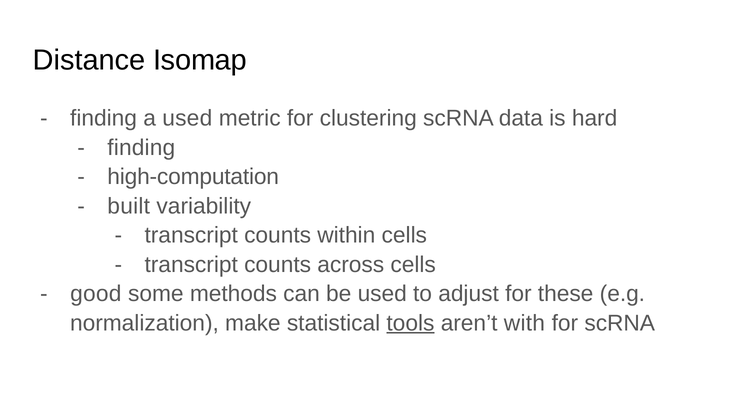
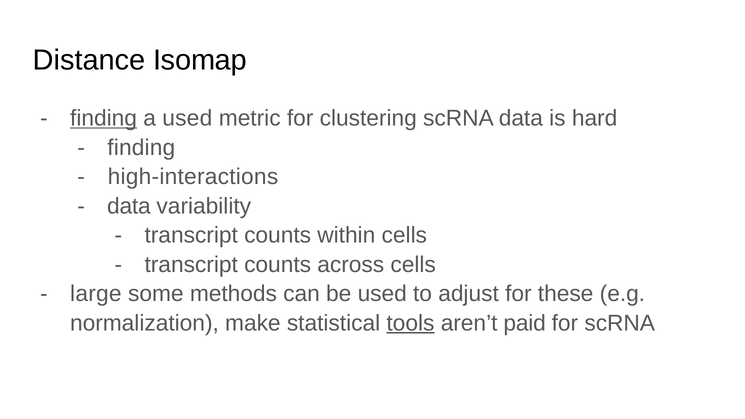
finding at (104, 118) underline: none -> present
high-computation: high-computation -> high-interactions
built at (129, 206): built -> data
good: good -> large
with: with -> paid
